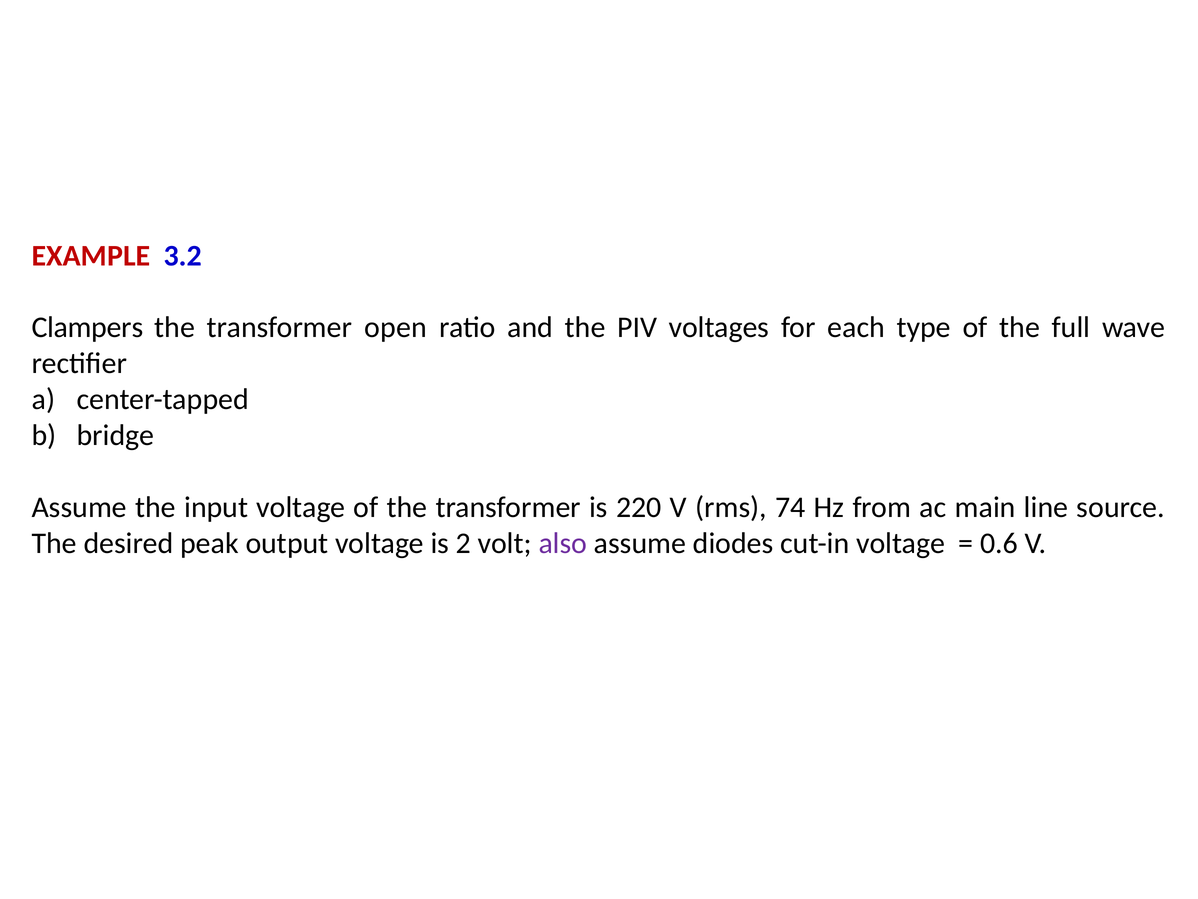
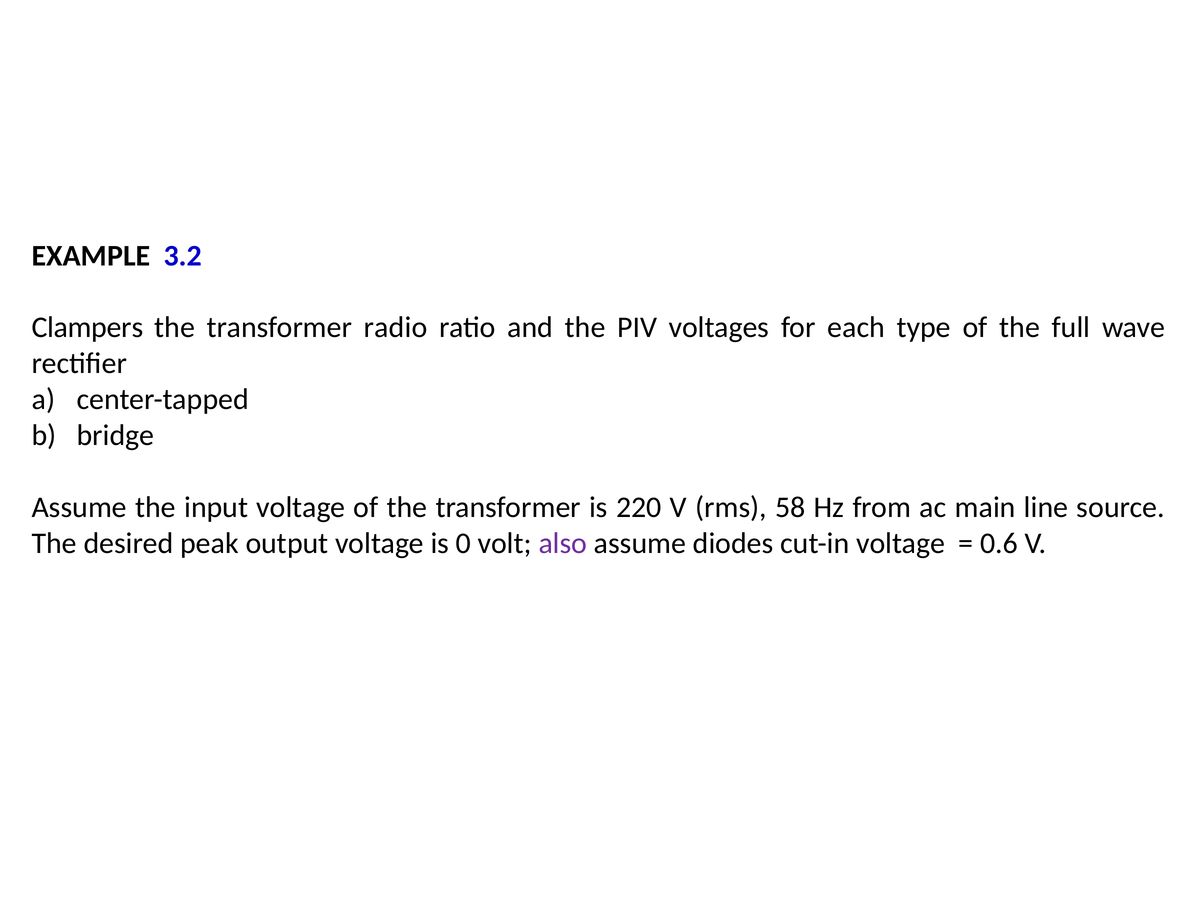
EXAMPLE colour: red -> black
open: open -> radio
74: 74 -> 58
2: 2 -> 0
